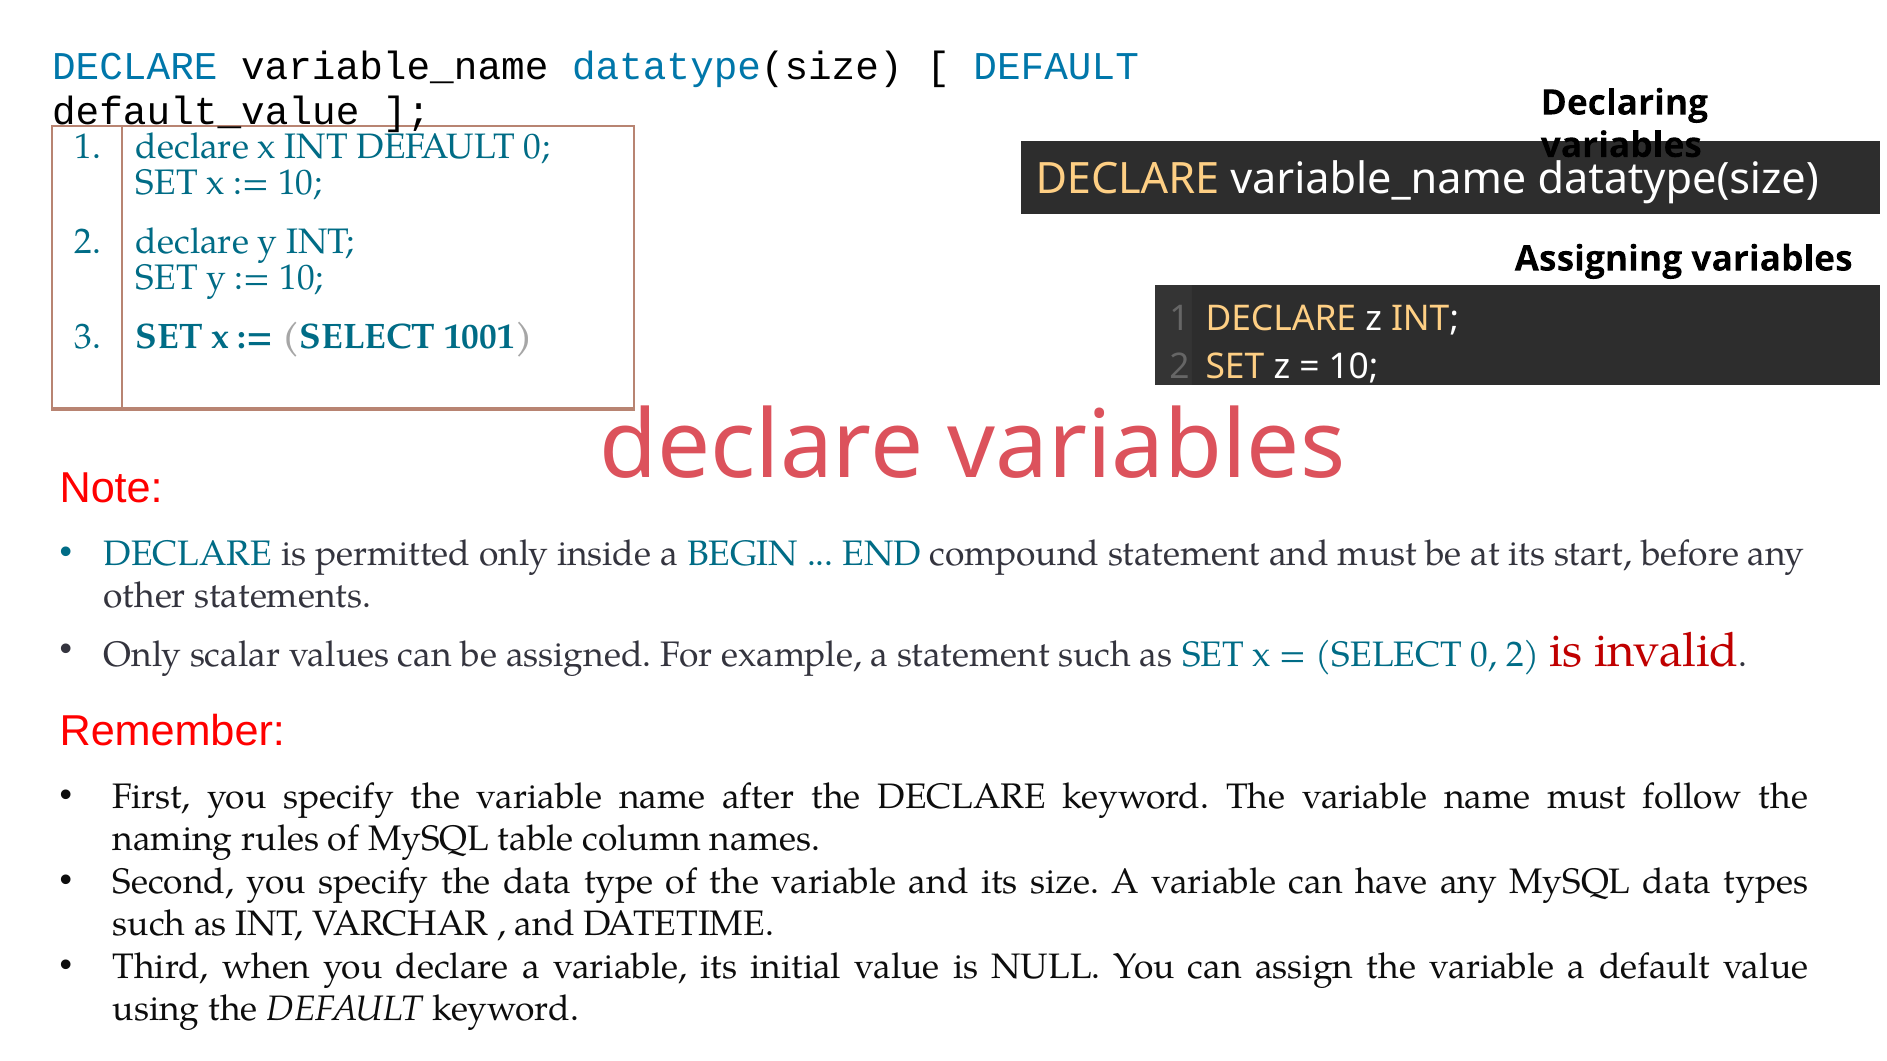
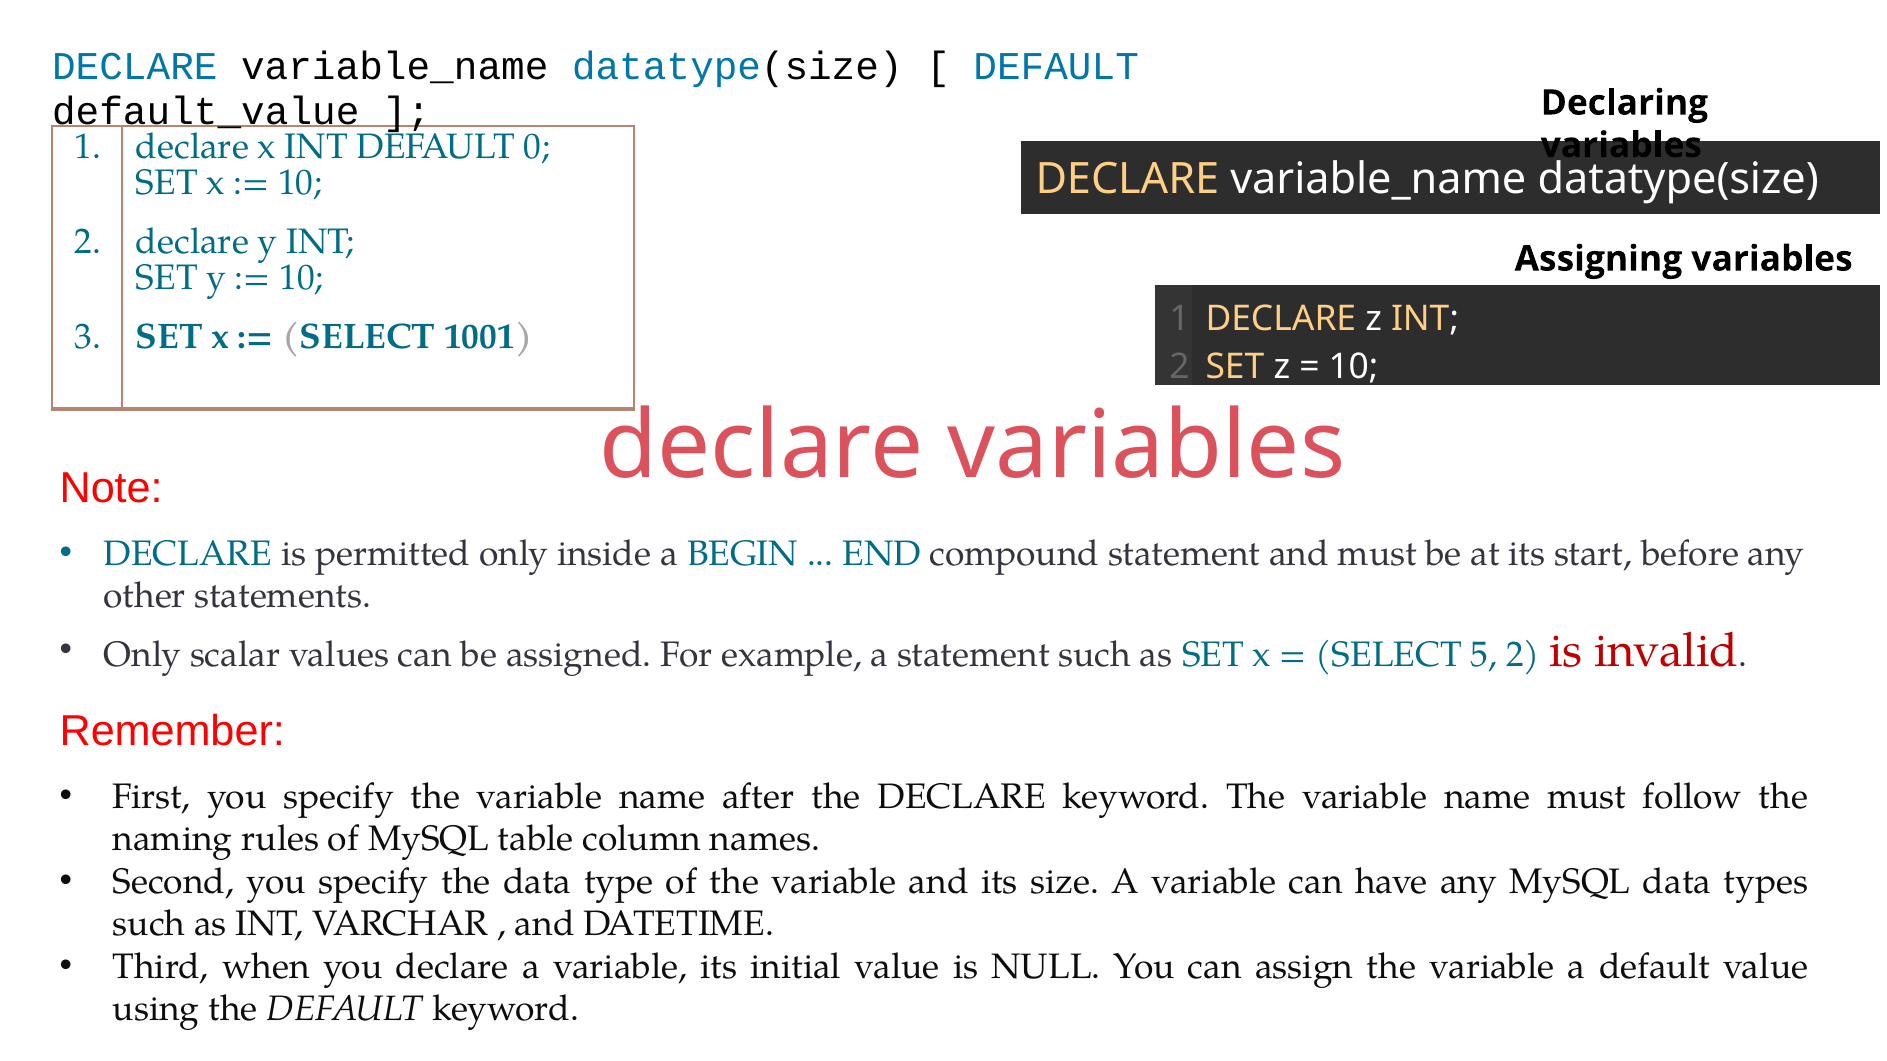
SELECT 0: 0 -> 5
